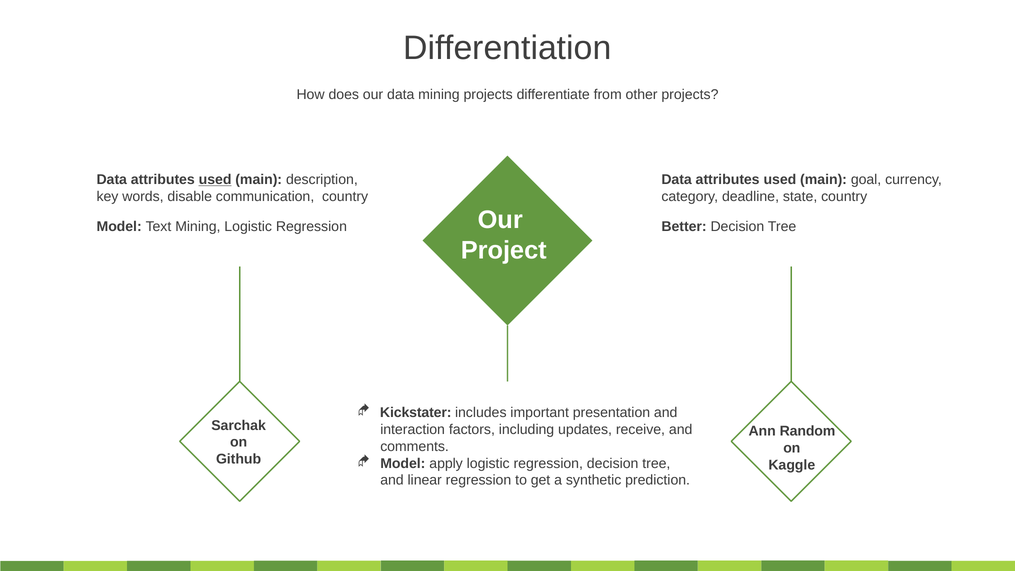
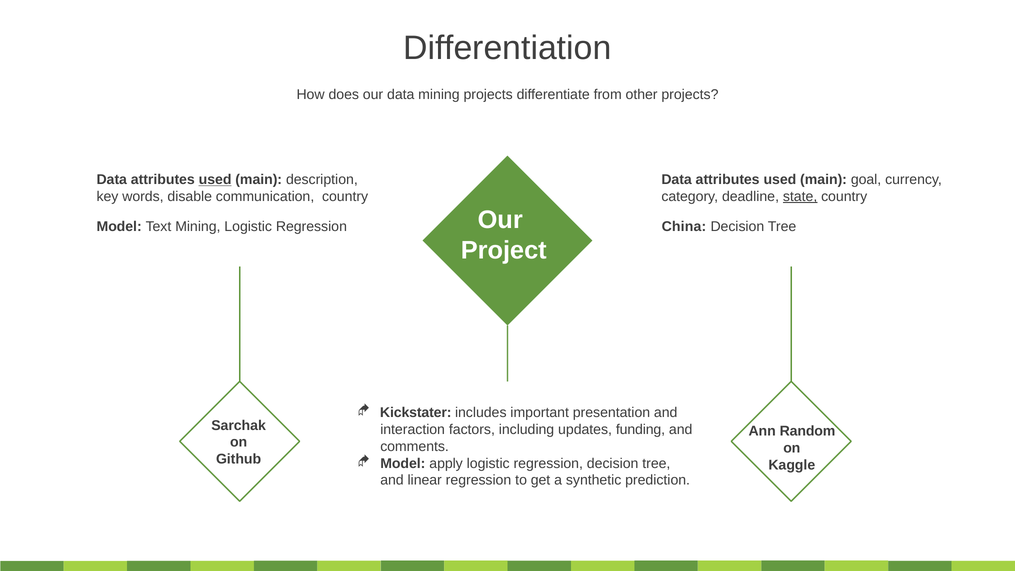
state underline: none -> present
Better: Better -> China
receive: receive -> funding
